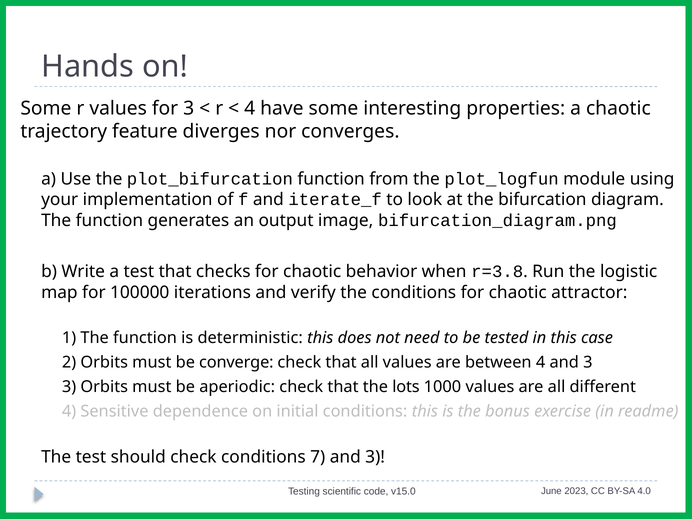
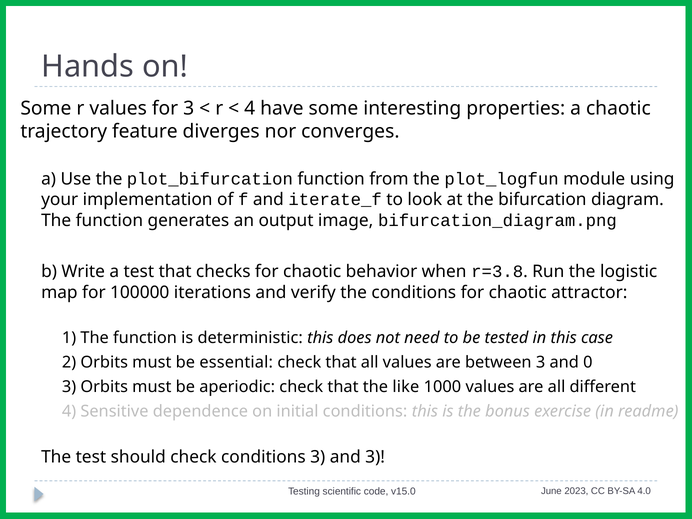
converge: converge -> essential
between 4: 4 -> 3
3 at (588, 362): 3 -> 0
lots: lots -> like
conditions 7: 7 -> 3
